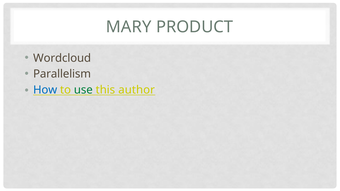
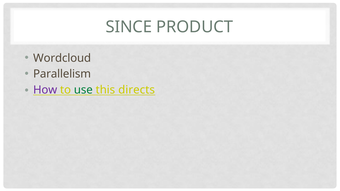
MARY: MARY -> SINCE
How colour: blue -> purple
author: author -> directs
